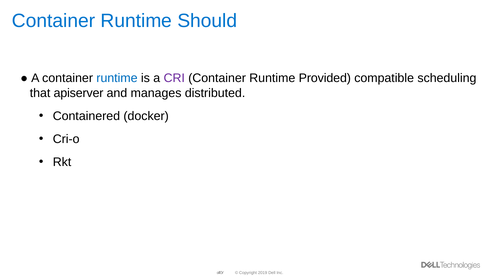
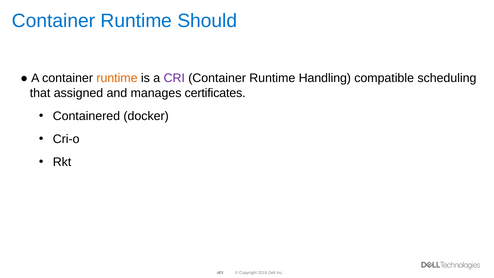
runtime at (117, 78) colour: blue -> orange
Provided: Provided -> Handling
apiserver: apiserver -> assigned
distributed: distributed -> certificates
